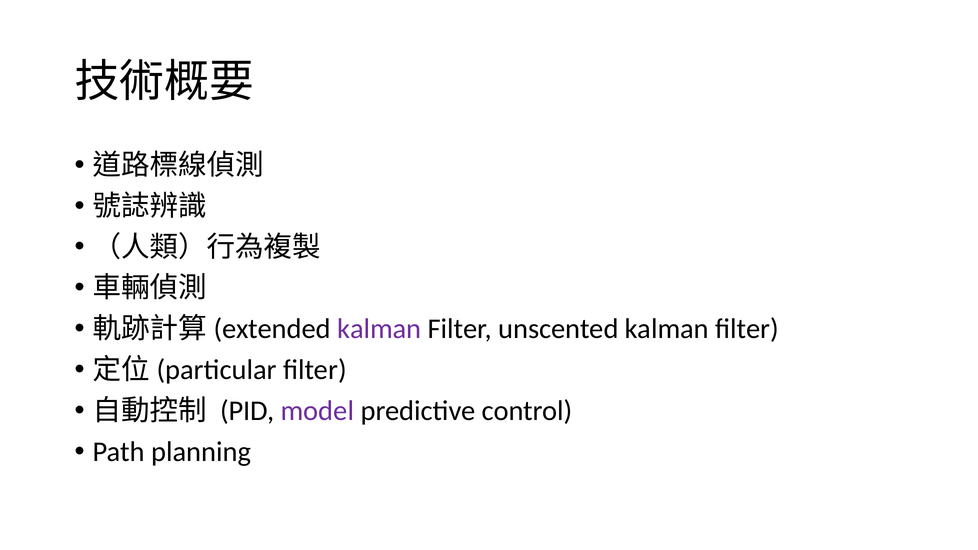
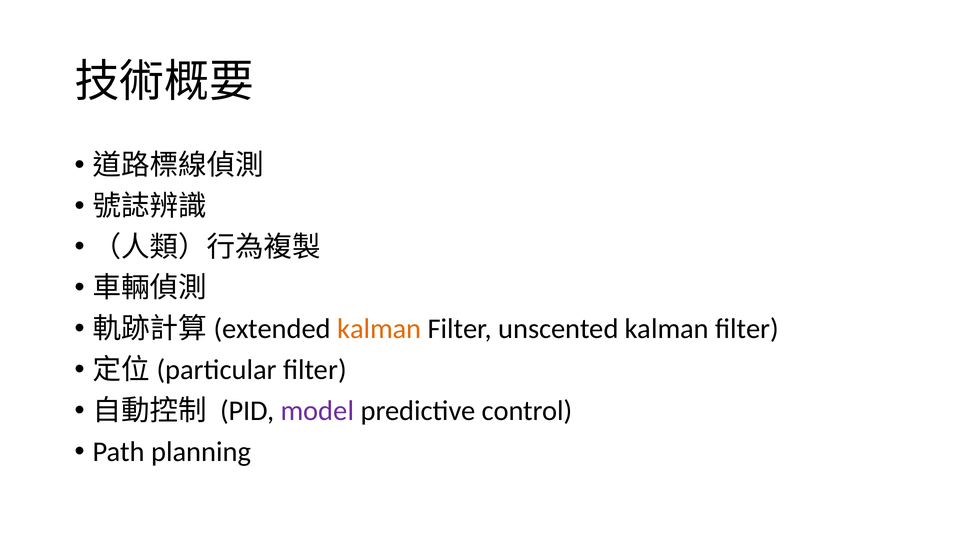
kalman at (379, 329) colour: purple -> orange
